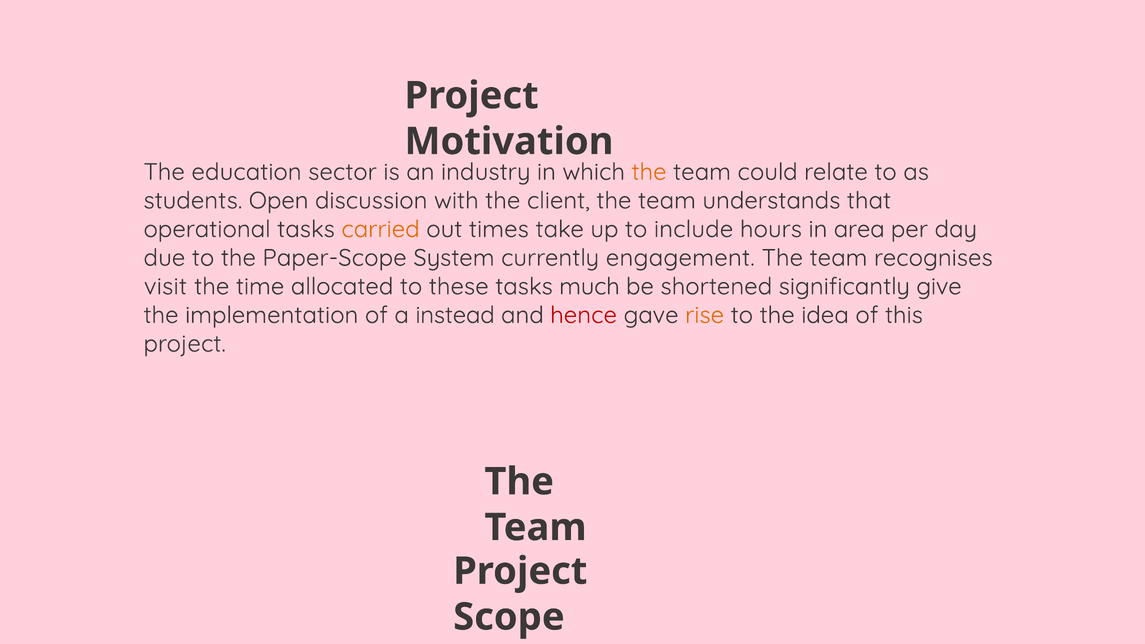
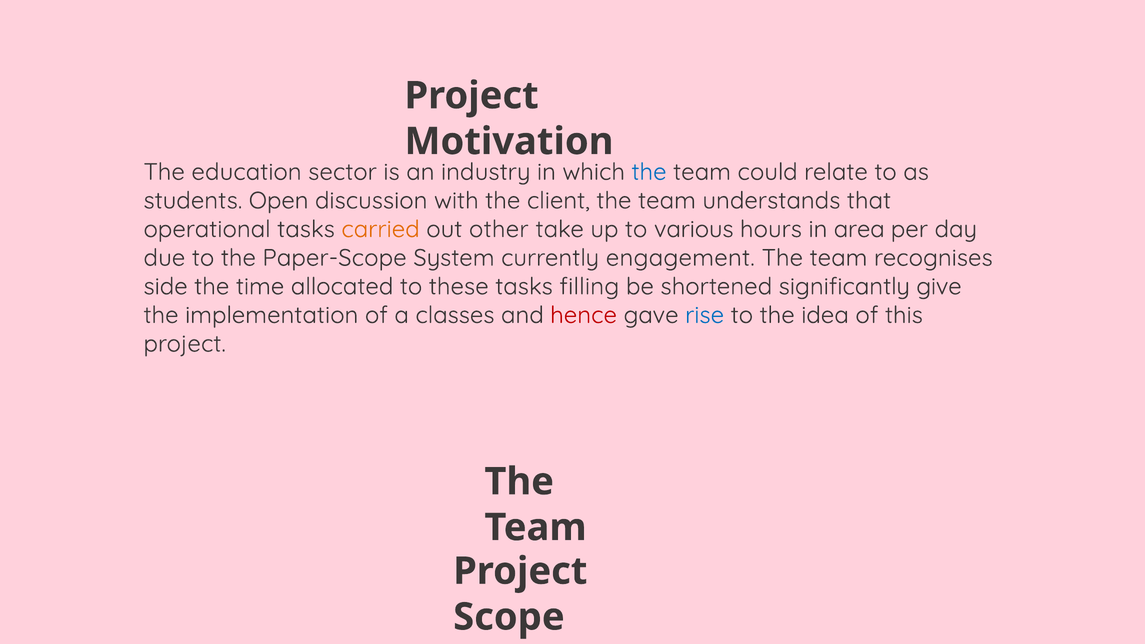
the at (649, 172) colour: orange -> blue
times: times -> other
include: include -> various
visit: visit -> side
much: much -> filling
instead: instead -> classes
rise colour: orange -> blue
